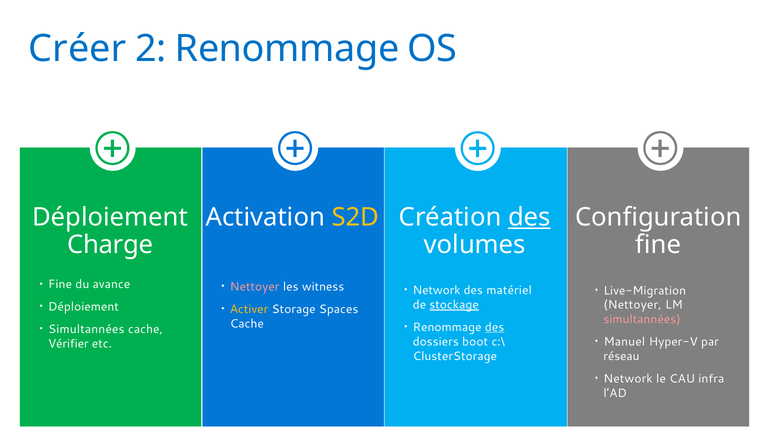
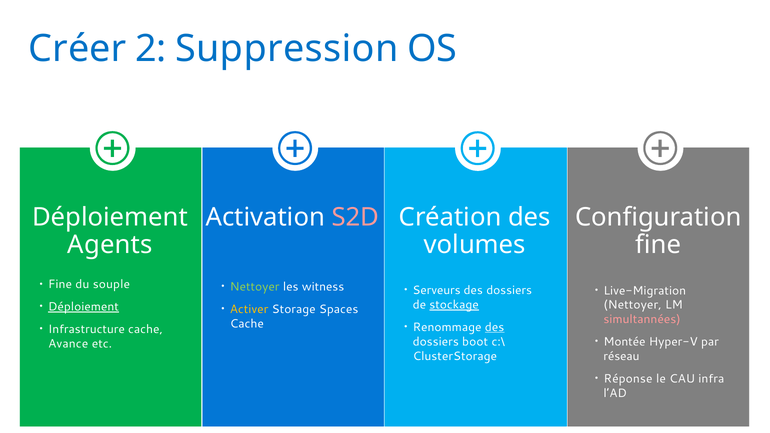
2 Renommage: Renommage -> Suppression
S2D colour: yellow -> pink
des at (529, 217) underline: present -> none
Charge: Charge -> Agents
avance: avance -> souple
Nettoyer at (255, 287) colour: pink -> light green
Network at (437, 290): Network -> Serveurs
matériel at (509, 290): matériel -> dossiers
Déploiement at (83, 307) underline: none -> present
Simultannées at (86, 329): Simultannées -> Infrastructure
Manuel: Manuel -> Montée
Vérifier: Vérifier -> Avance
Network at (628, 379): Network -> Réponse
